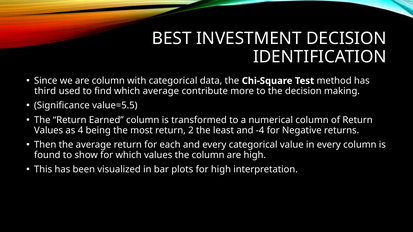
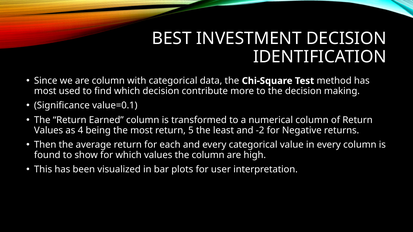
third at (45, 91): third -> most
which average: average -> decision
value=5.5: value=5.5 -> value=0.1
2: 2 -> 5
-4: -4 -> -2
for high: high -> user
